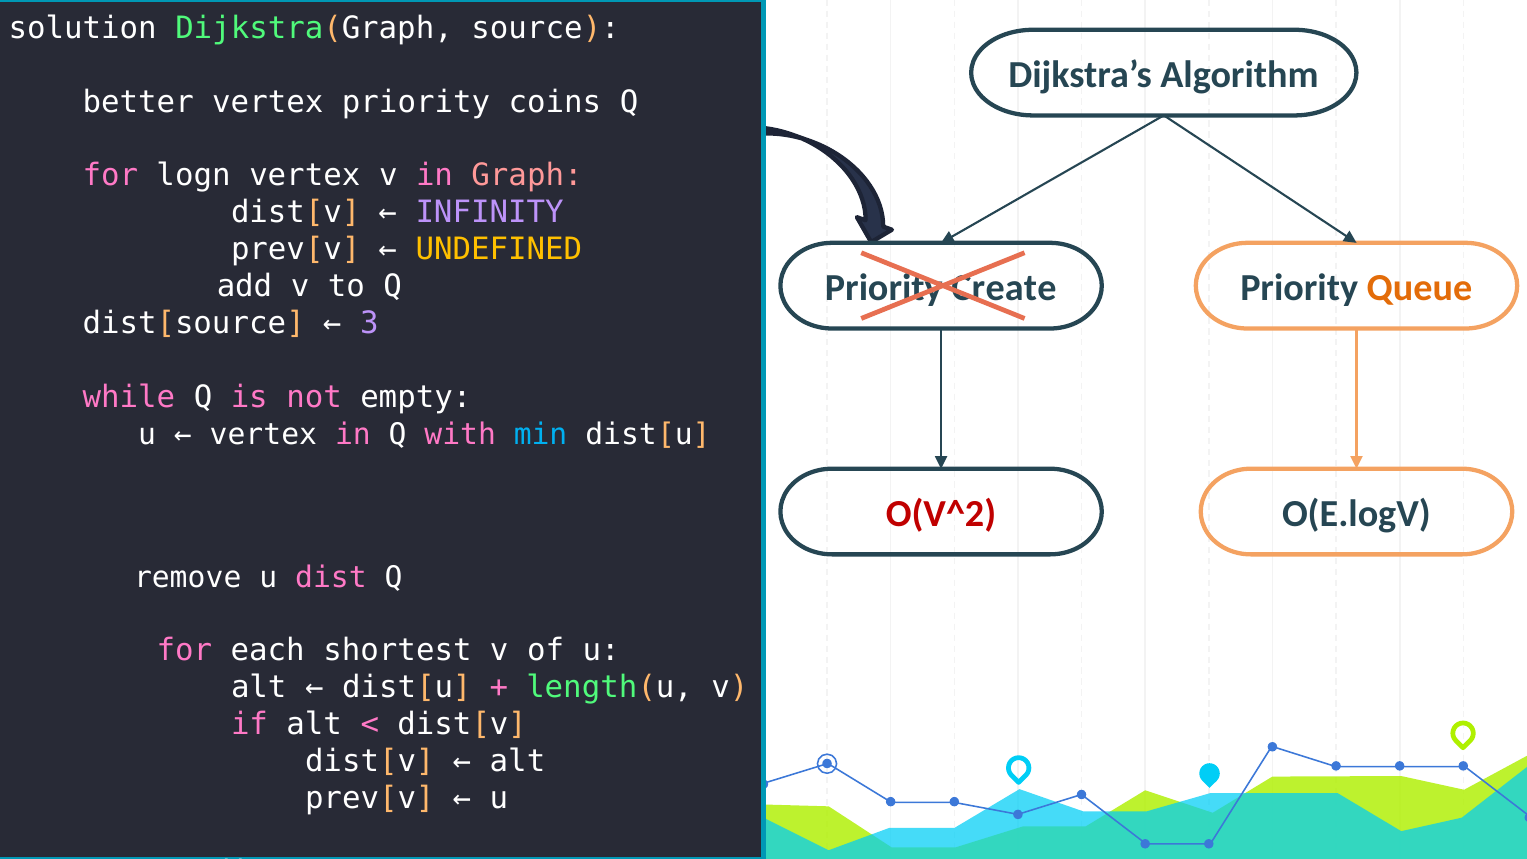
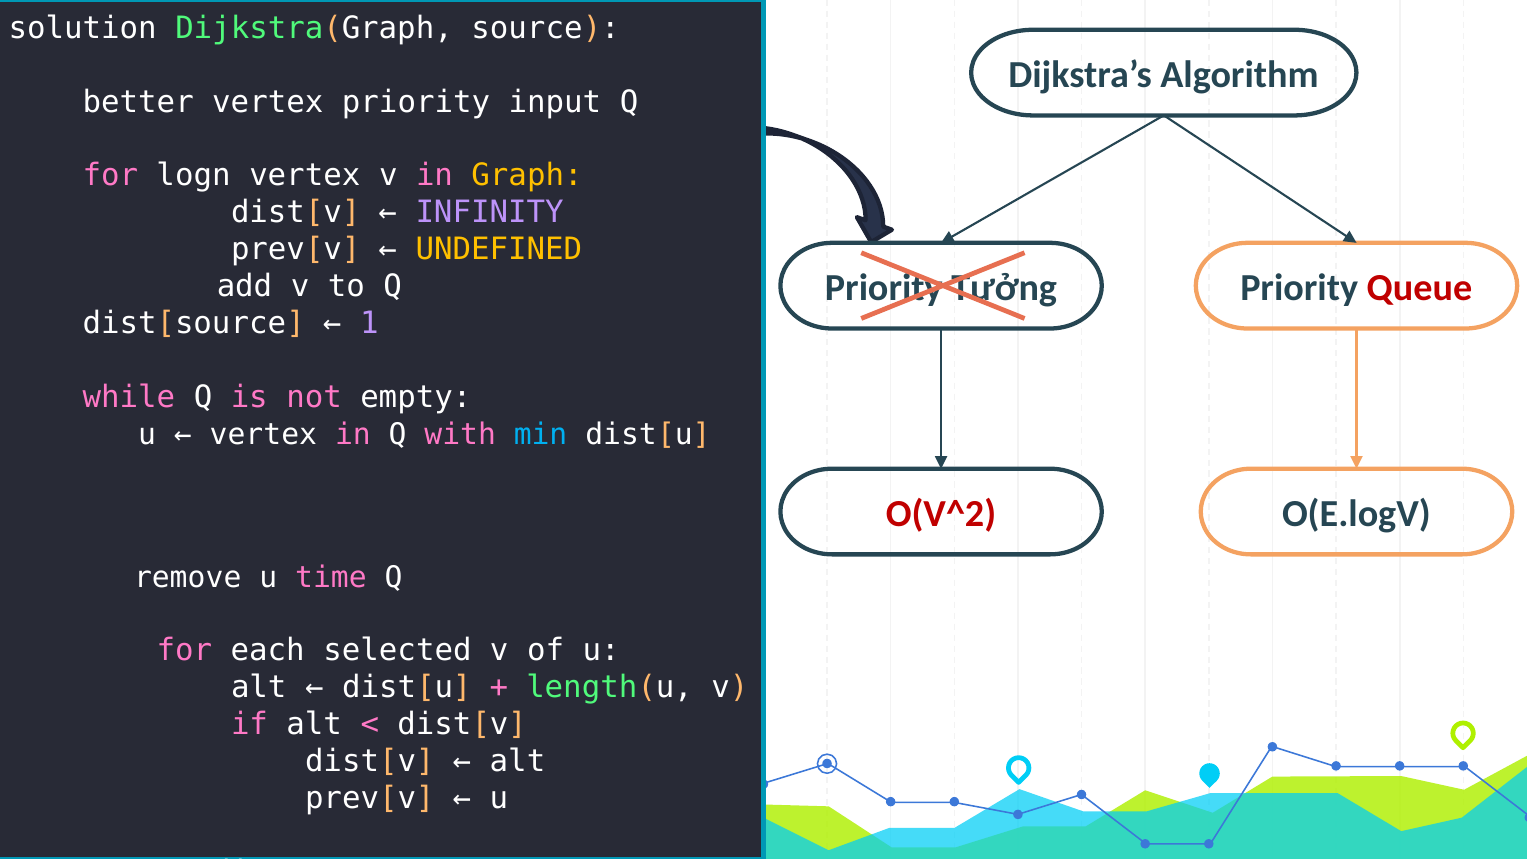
coins: coins -> input
Graph colour: pink -> yellow
Create: Create -> Tưởng
Queue colour: orange -> red
3: 3 -> 1
u dist: dist -> time
shortest: shortest -> selected
